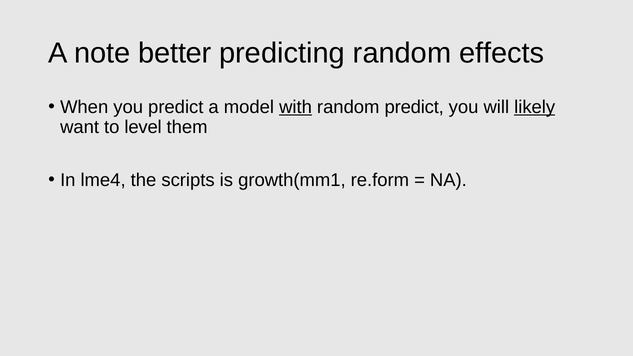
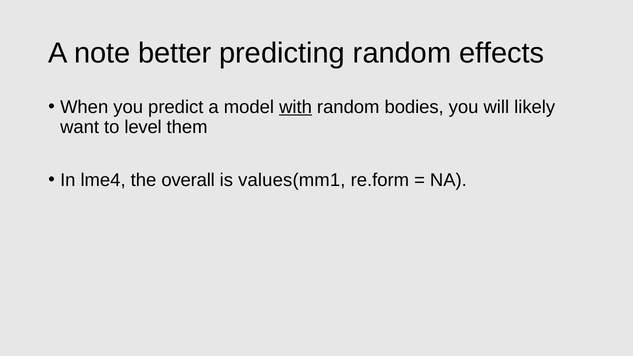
random predict: predict -> bodies
likely underline: present -> none
scripts: scripts -> overall
growth(mm1: growth(mm1 -> values(mm1
